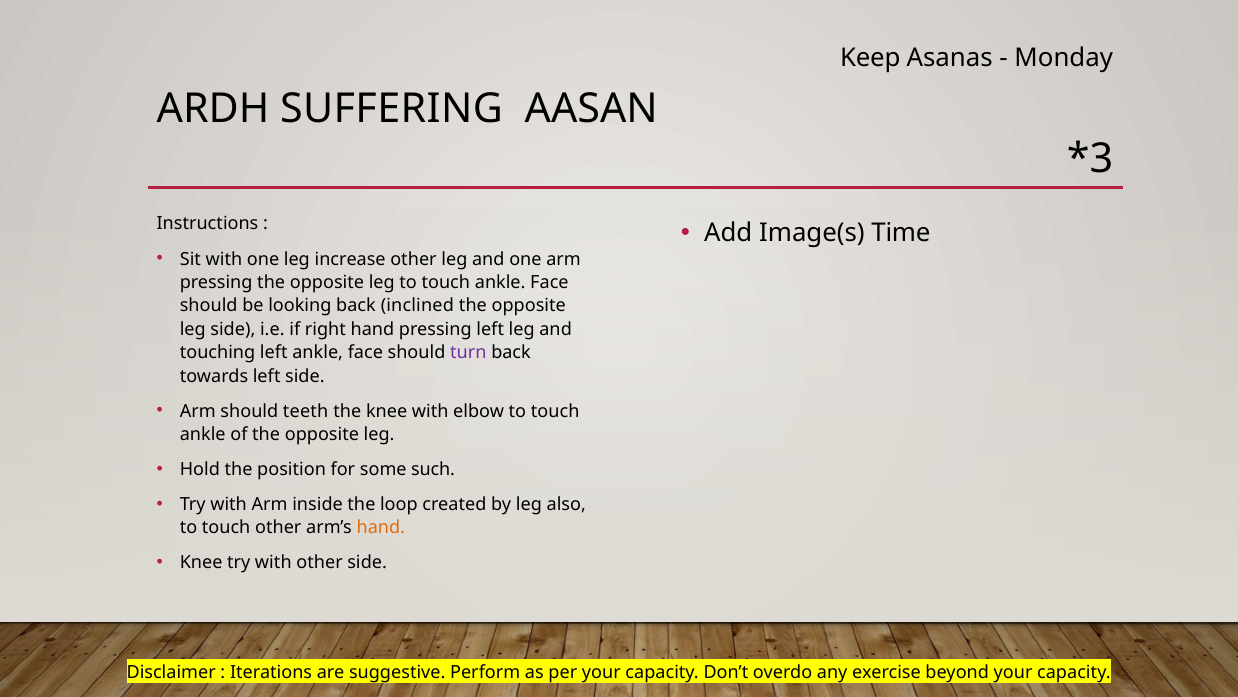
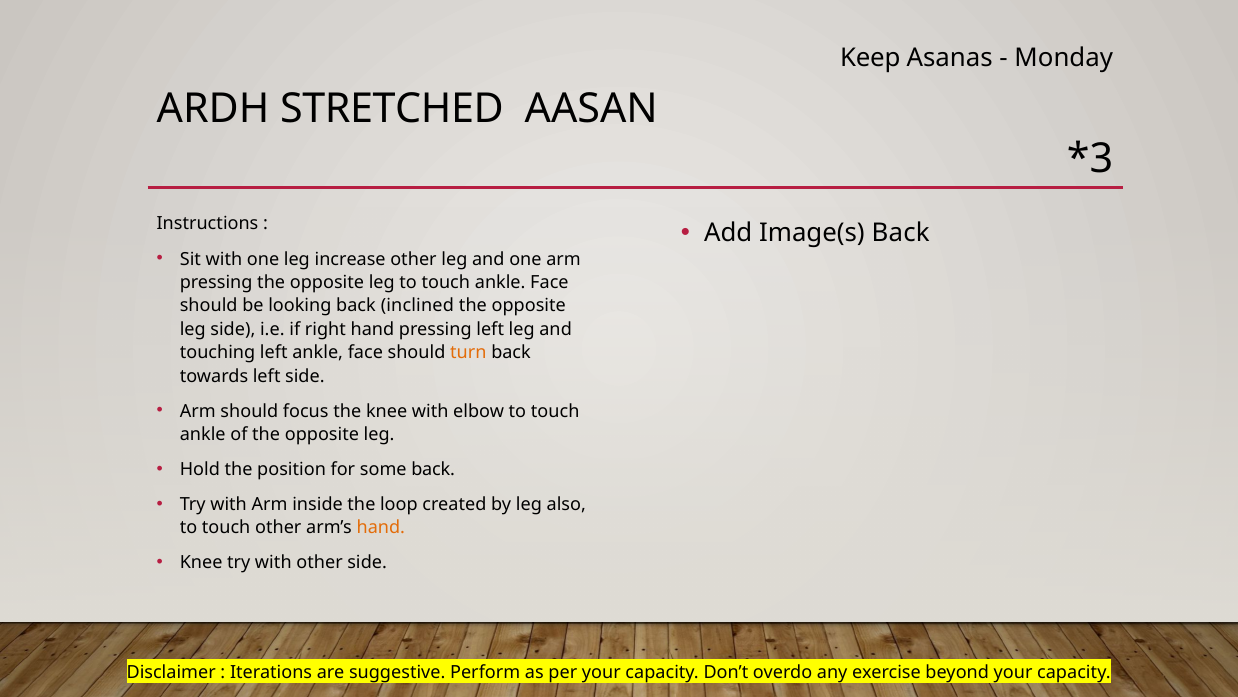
SUFFERING: SUFFERING -> STRETCHED
Image(s Time: Time -> Back
turn colour: purple -> orange
teeth: teeth -> focus
some such: such -> back
